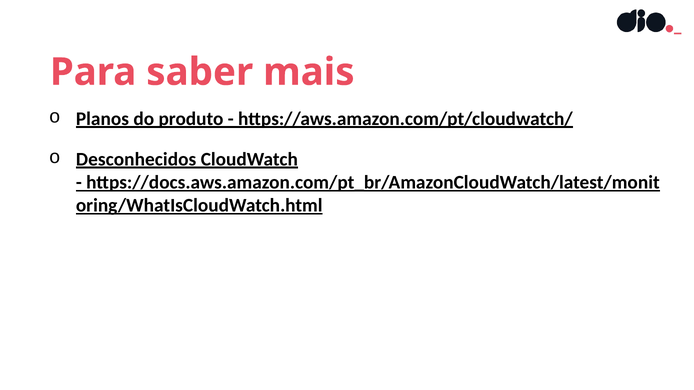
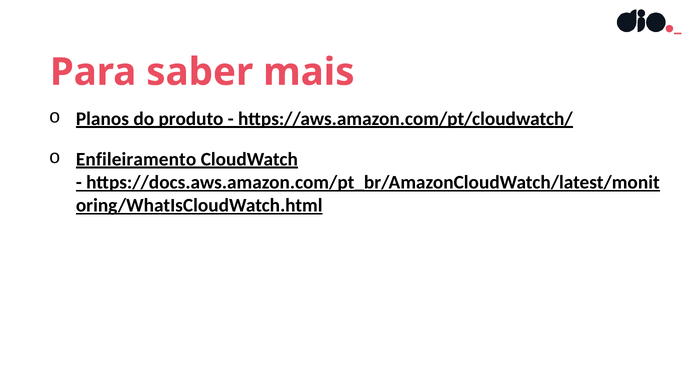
Desconhecidos: Desconhecidos -> Enfileiramento
